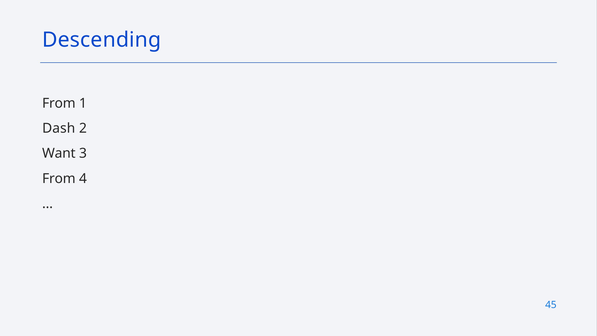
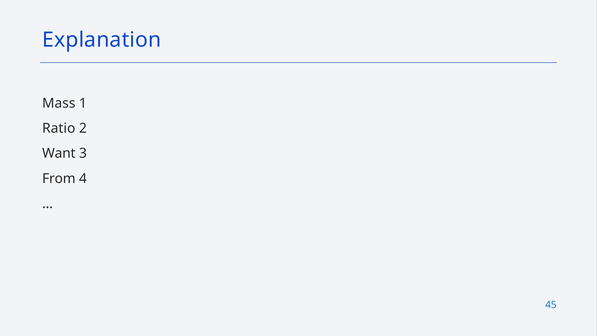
Descending: Descending -> Explanation
From at (59, 103): From -> Mass
Dash: Dash -> Ratio
